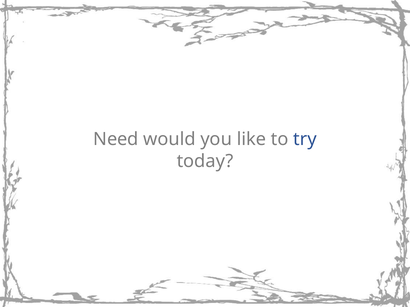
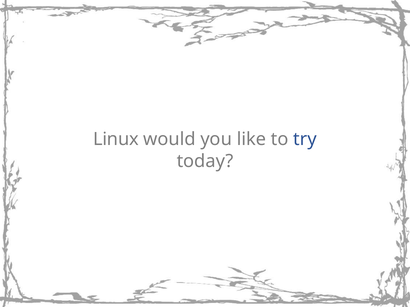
Need: Need -> Linux
